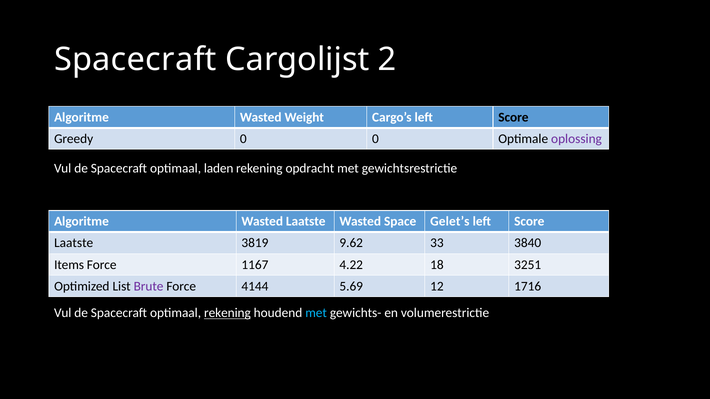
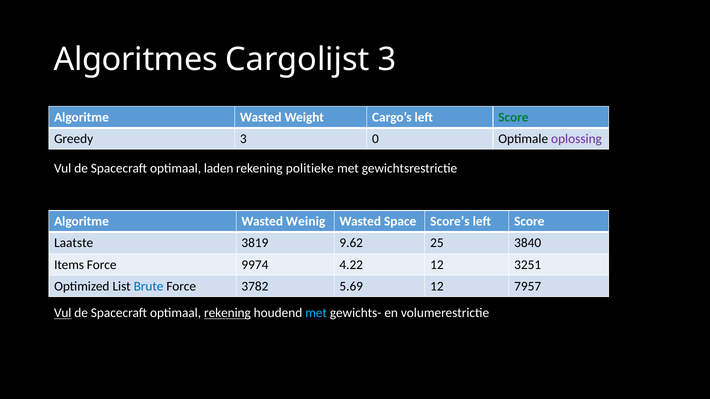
Spacecraft at (135, 60): Spacecraft -> Algoritmes
Cargolijst 2: 2 -> 3
Score at (513, 117) colour: black -> green
0 at (243, 139): 0 -> 3
opdracht: opdracht -> politieke
Wasted Laatste: Laatste -> Weinig
Gelet’s: Gelet’s -> Score’s
33: 33 -> 25
1167: 1167 -> 9974
4.22 18: 18 -> 12
Brute colour: purple -> blue
4144: 4144 -> 3782
1716: 1716 -> 7957
Vul at (63, 313) underline: none -> present
